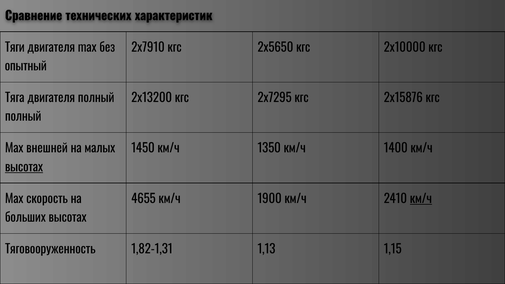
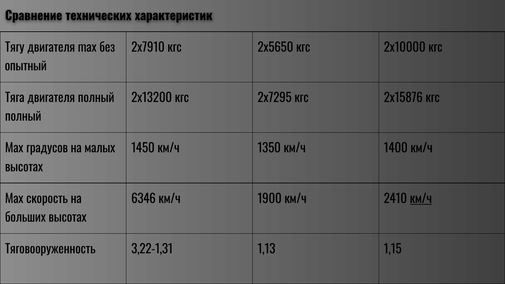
Тяги: Тяги -> Тягу
внешней: внешней -> градусов
высотах at (24, 167) underline: present -> none
4655: 4655 -> 6346
1,82-1,31: 1,82-1,31 -> 3,22-1,31
